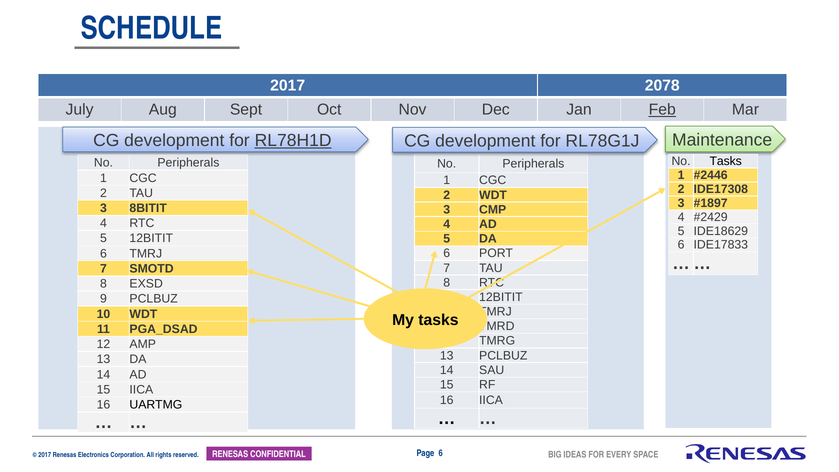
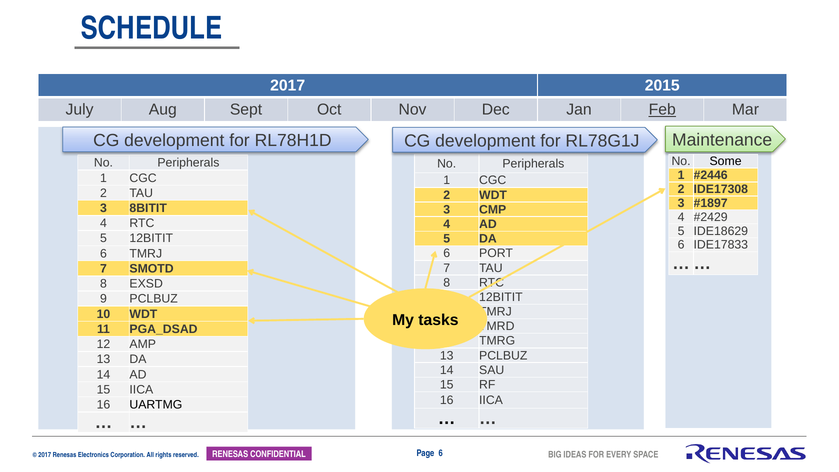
2078: 2078 -> 2015
RL78H1D underline: present -> none
No Tasks: Tasks -> Some
